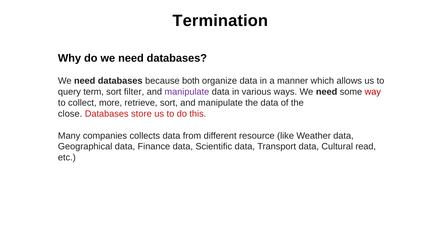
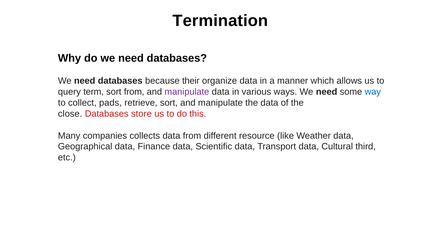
both: both -> their
sort filter: filter -> from
way colour: red -> blue
more: more -> pads
read: read -> third
